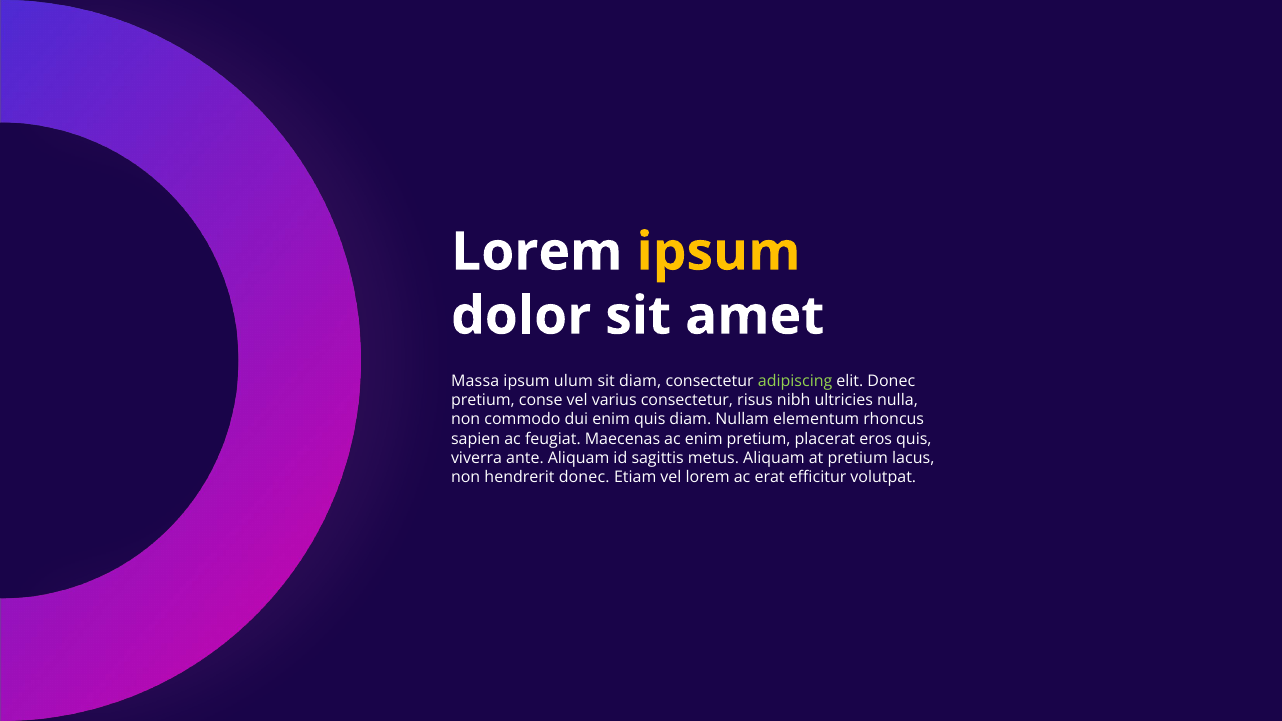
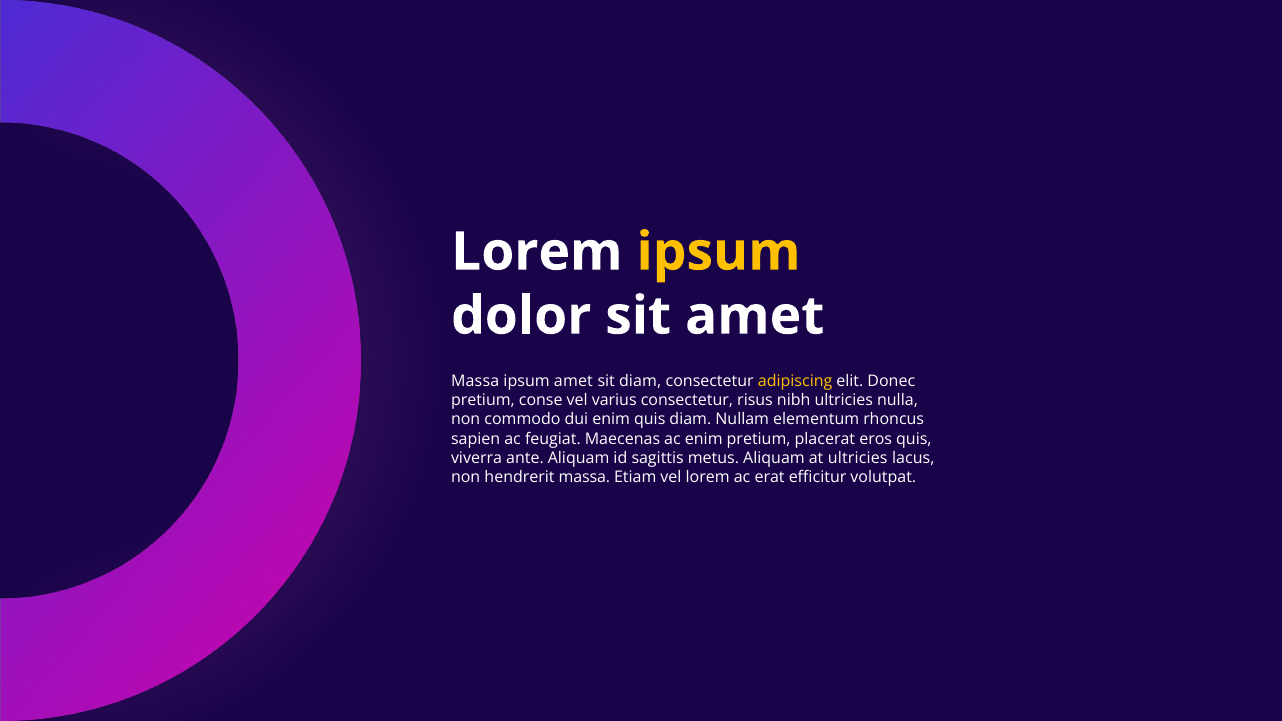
ipsum ulum: ulum -> amet
adipiscing colour: light green -> yellow
at pretium: pretium -> ultricies
hendrerit donec: donec -> massa
